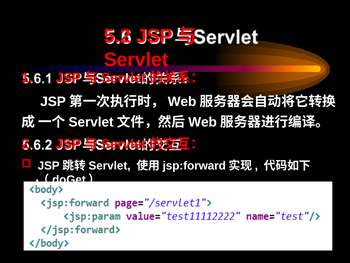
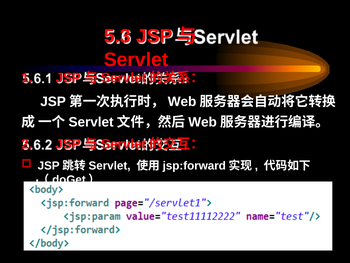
5.2: 5.2 -> 5.3
